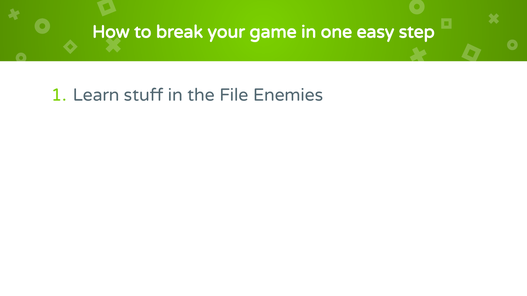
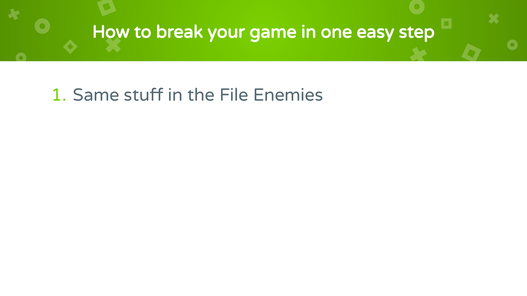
Learn: Learn -> Same
